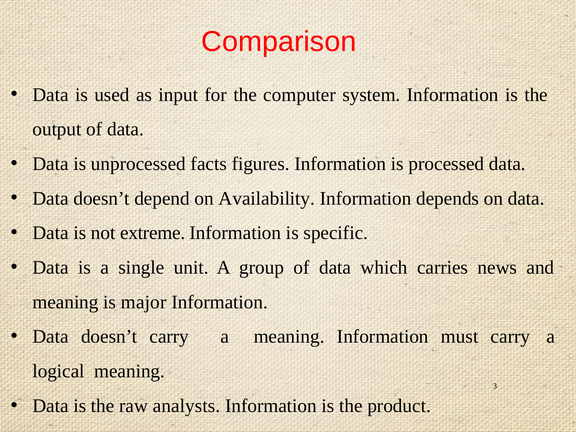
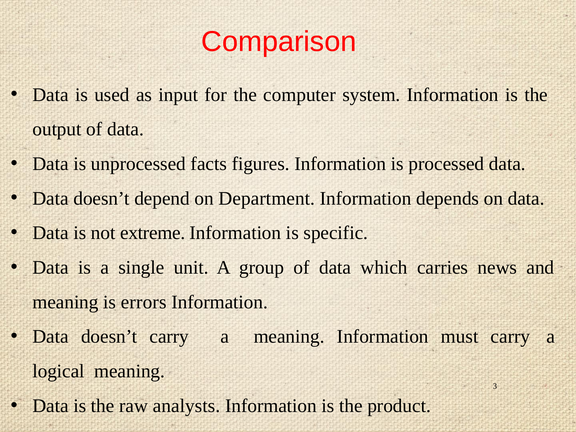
Availability: Availability -> Department
major: major -> errors
